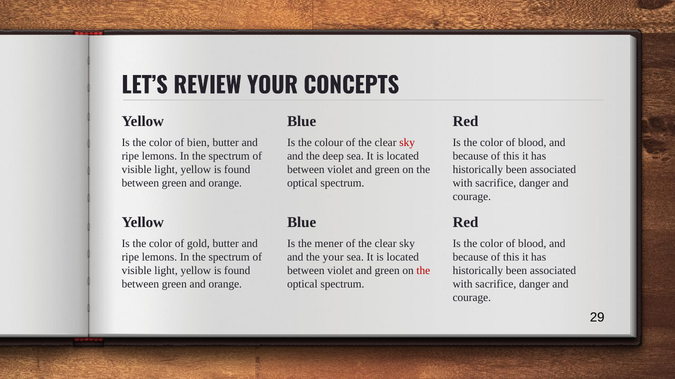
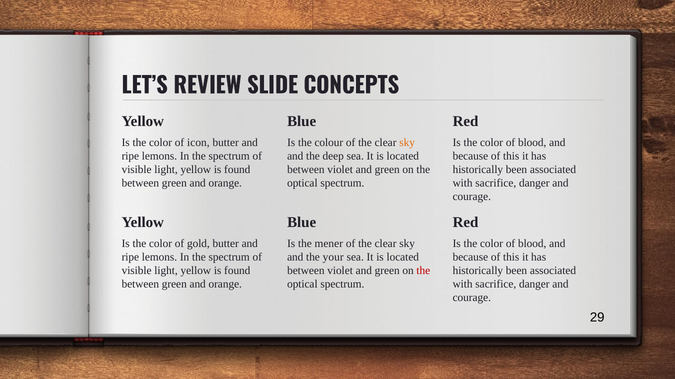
REVIEW YOUR: YOUR -> SLIDE
bien: bien -> icon
sky at (407, 143) colour: red -> orange
